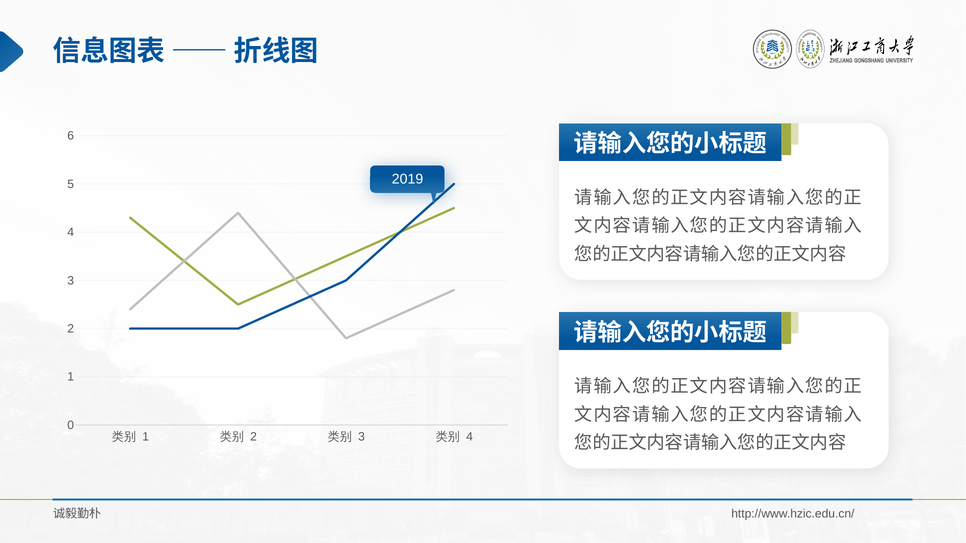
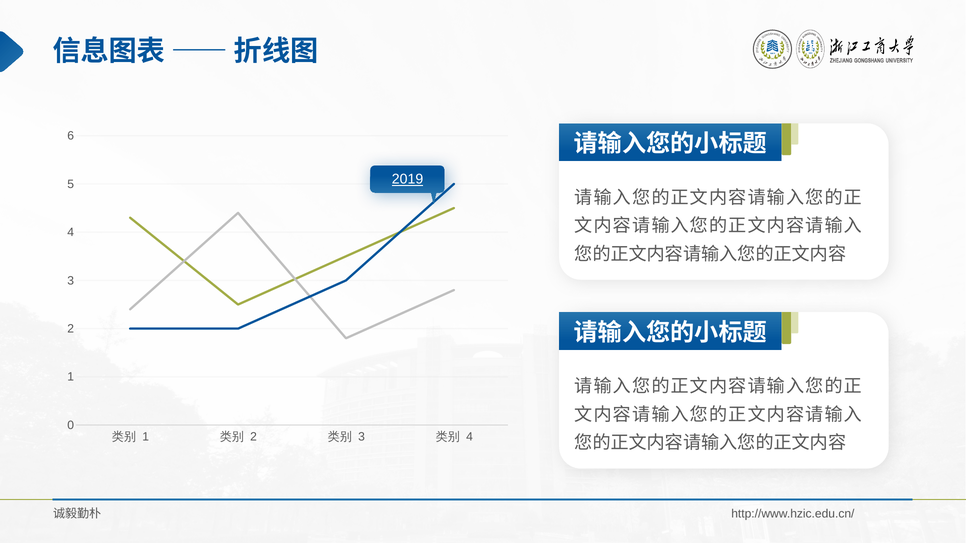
2019 underline: none -> present
